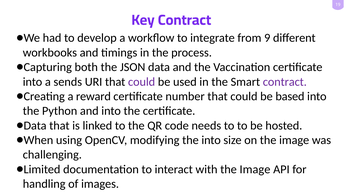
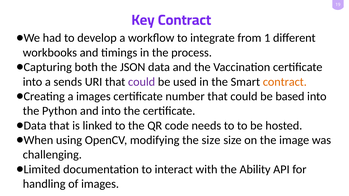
9: 9 -> 1
contract at (285, 82) colour: purple -> orange
a reward: reward -> images
the into: into -> size
with the Image: Image -> Ability
